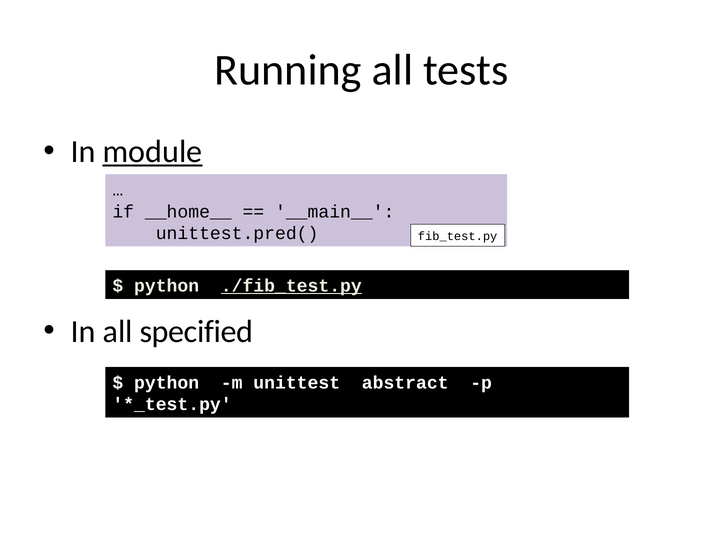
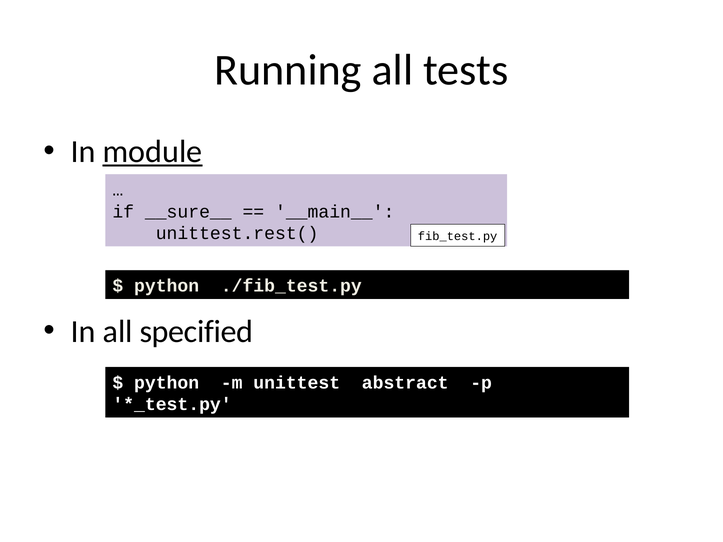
__home__: __home__ -> __sure__
unittest.pred(: unittest.pred( -> unittest.rest(
./fib_test.py underline: present -> none
